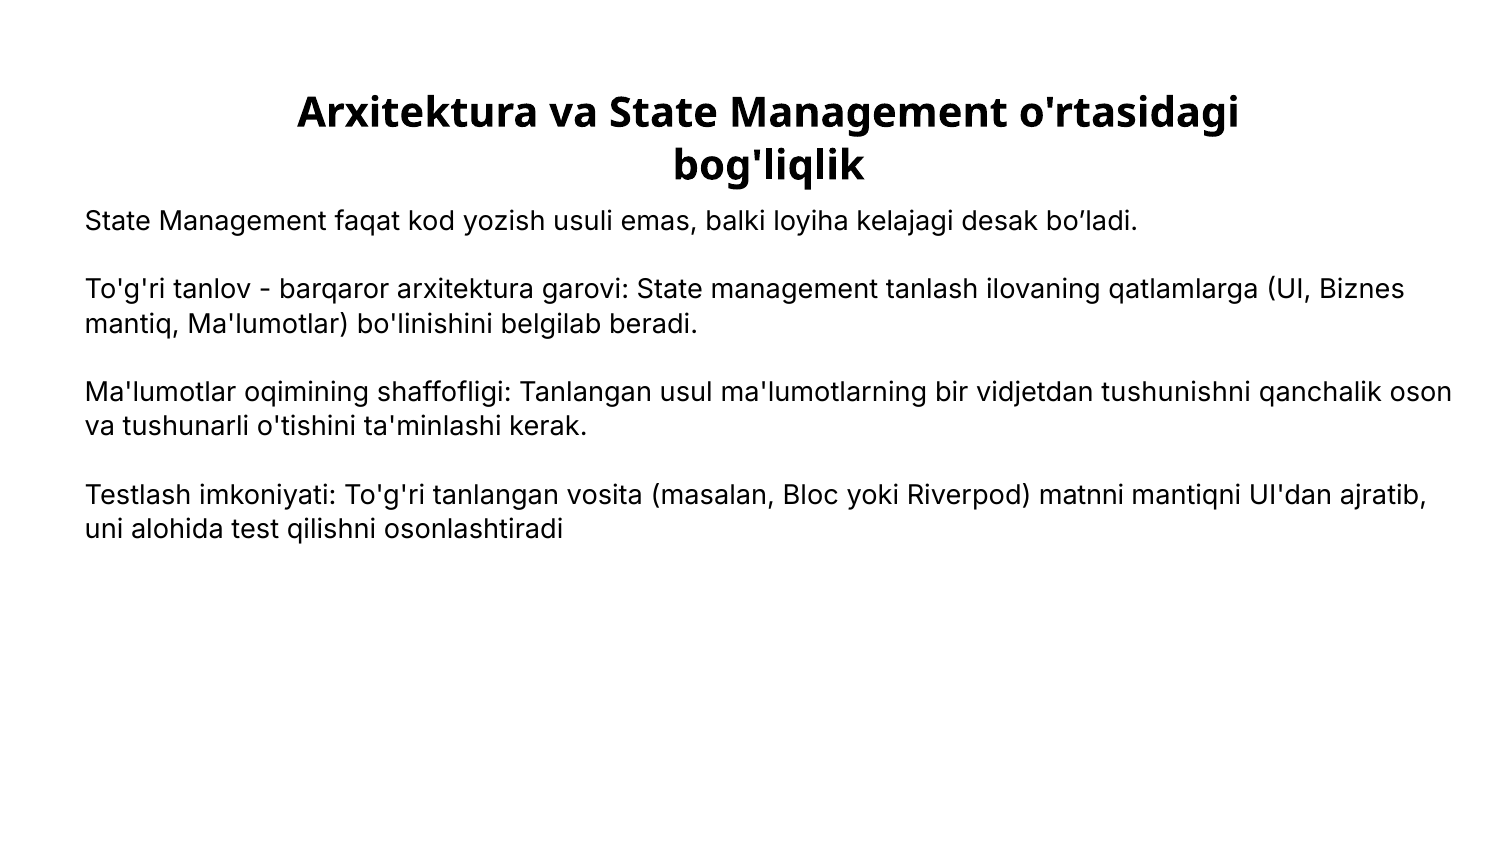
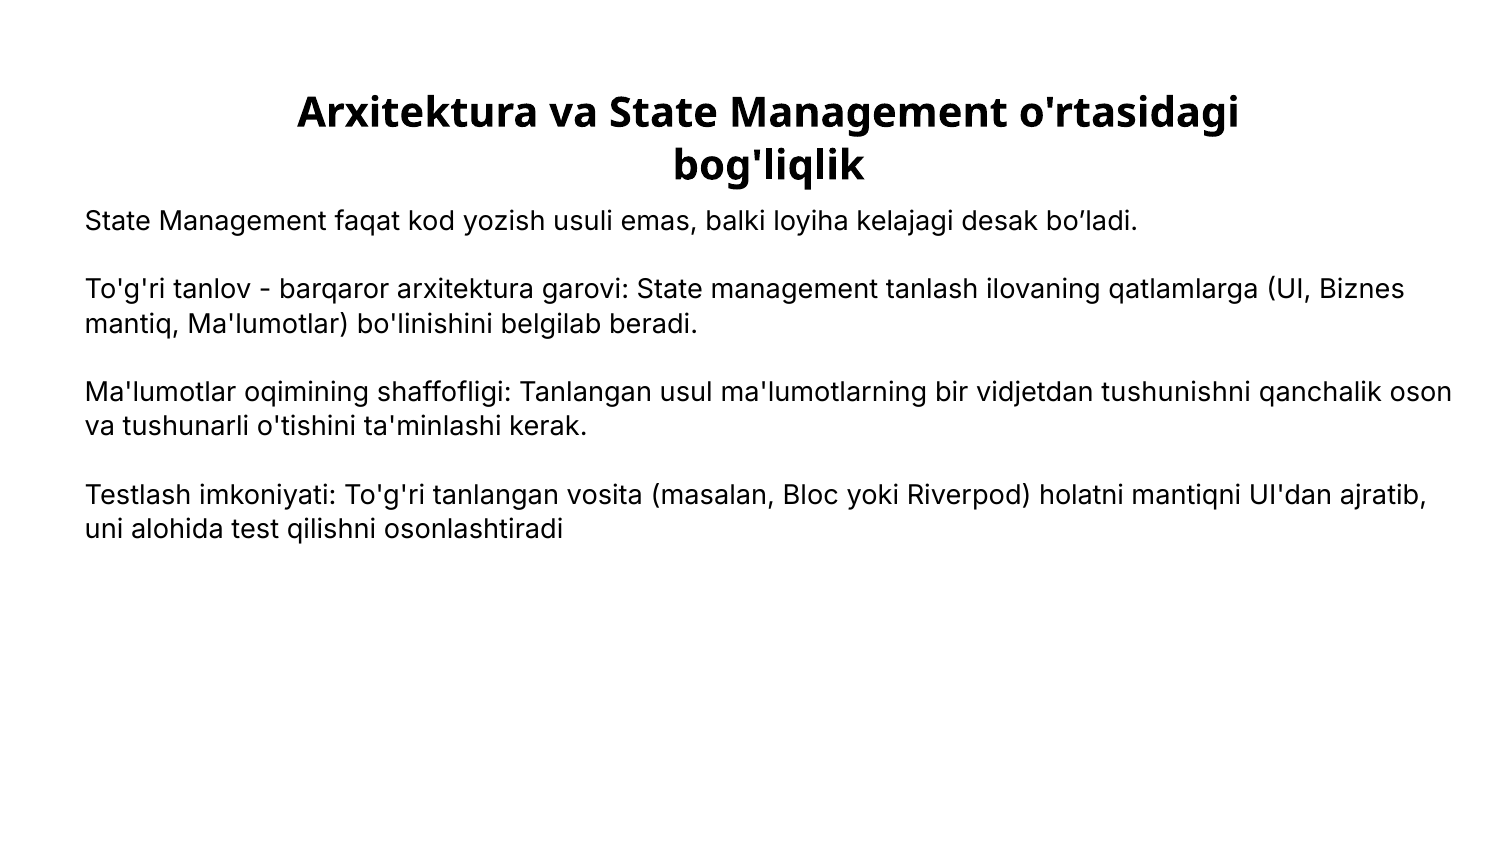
matnni: matnni -> holatni
